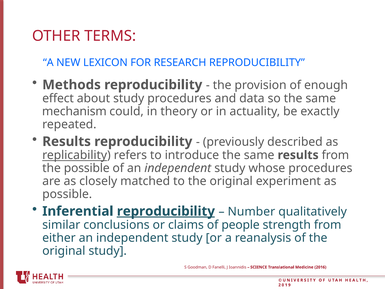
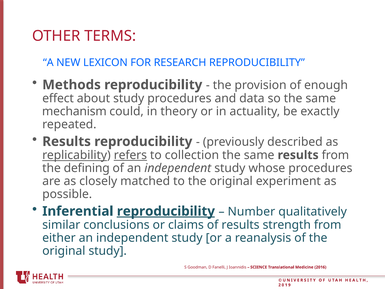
refers underline: none -> present
introduce: introduce -> collection
the possible: possible -> defining
of people: people -> results
